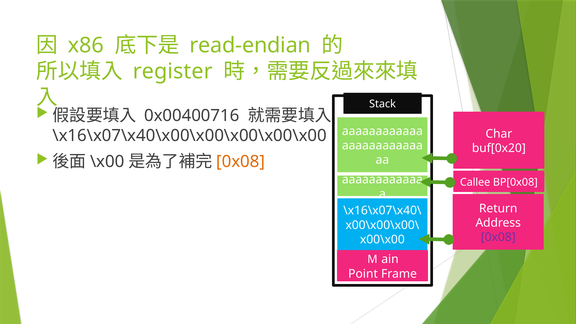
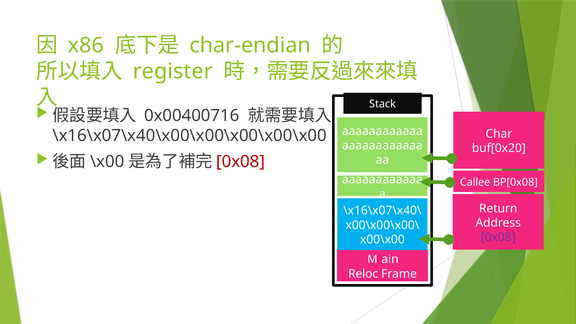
read-endian: read-endian -> char-endian
0x08 at (241, 162) colour: orange -> red
Point: Point -> Reloc
